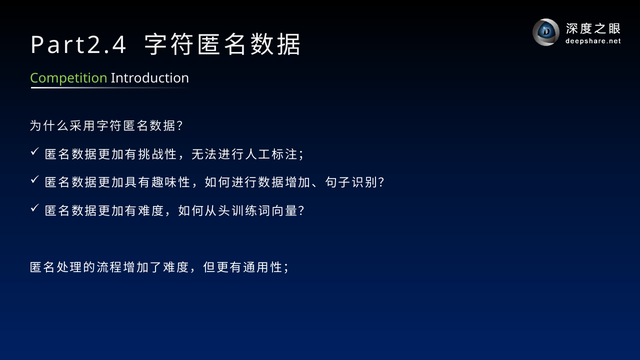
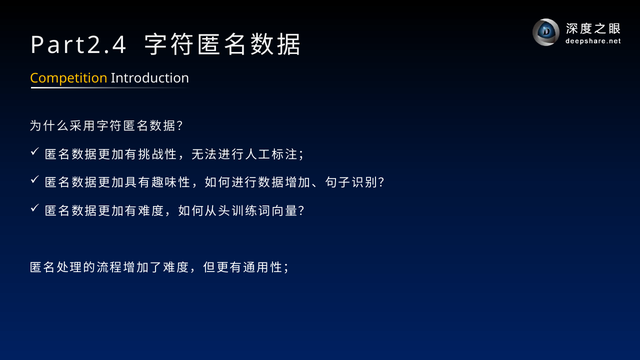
Competition colour: light green -> yellow
